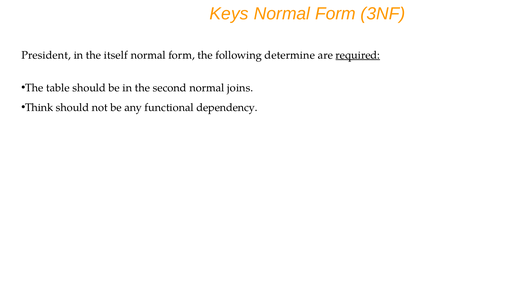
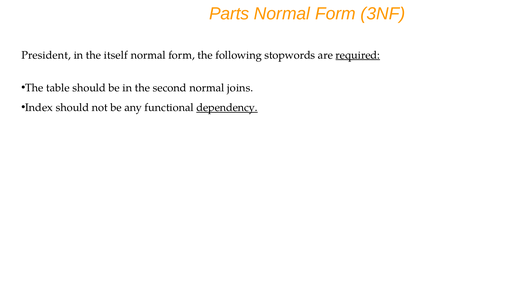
Keys: Keys -> Parts
determine: determine -> stopwords
Think: Think -> Index
dependency underline: none -> present
